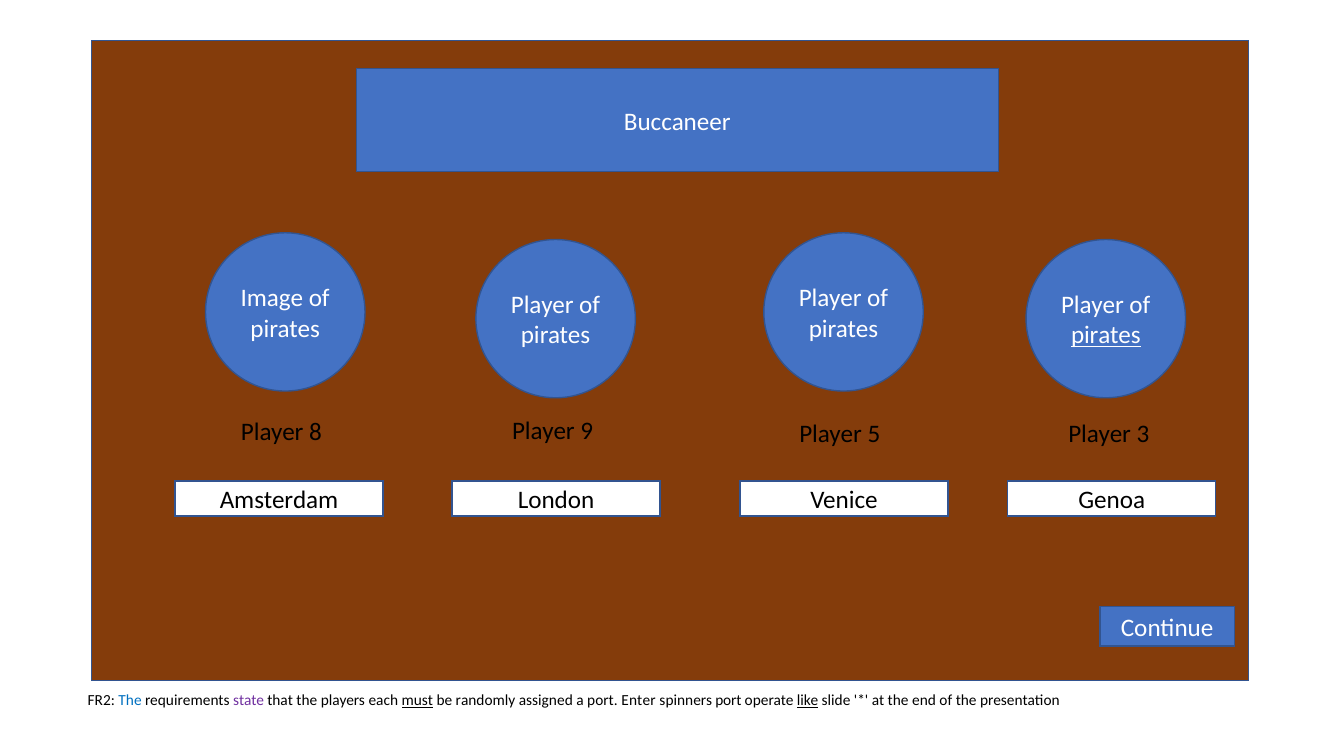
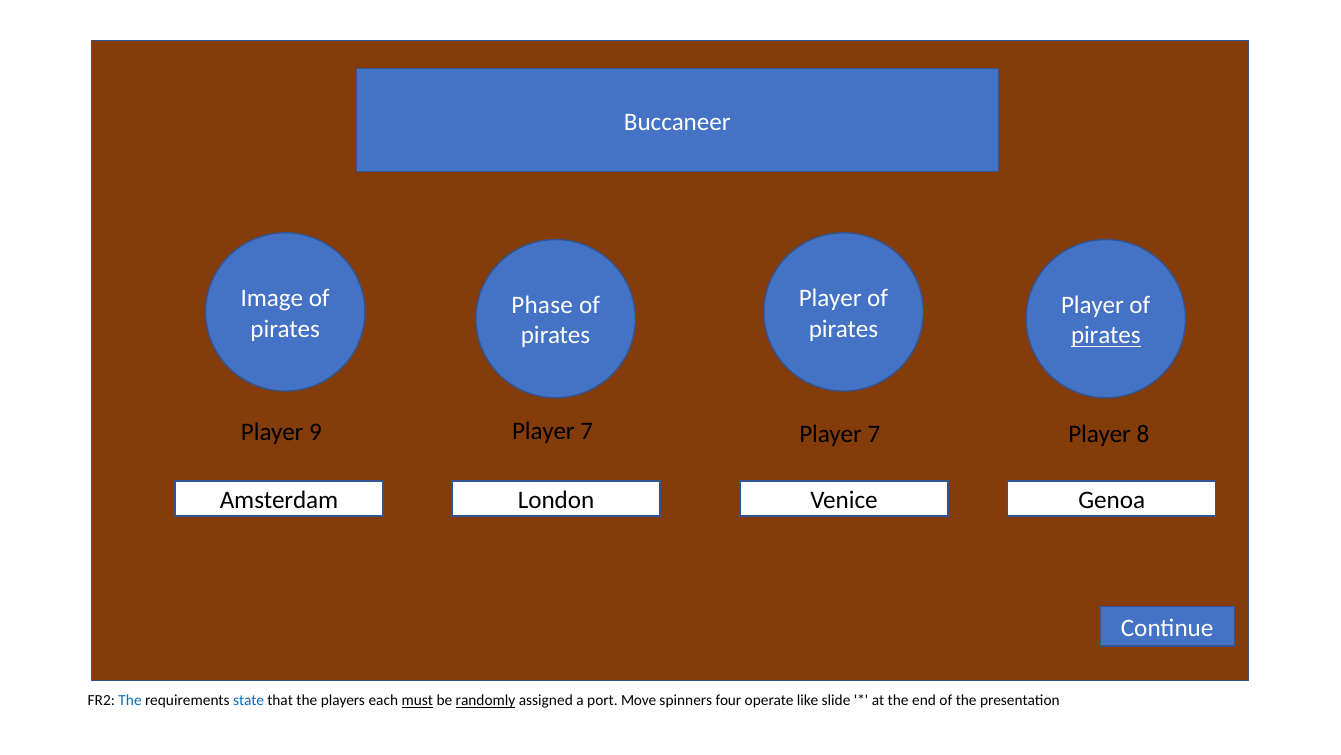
Player at (542, 305): Player -> Phase
8: 8 -> 9
9 at (587, 431): 9 -> 7
5 at (874, 434): 5 -> 7
3: 3 -> 8
state colour: purple -> blue
randomly underline: none -> present
Enter: Enter -> Move
spinners port: port -> four
like underline: present -> none
